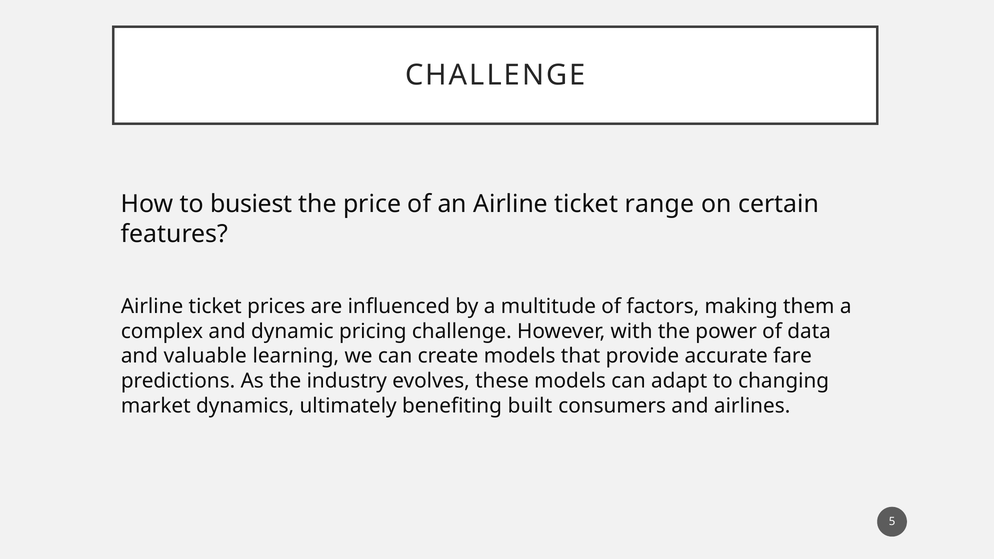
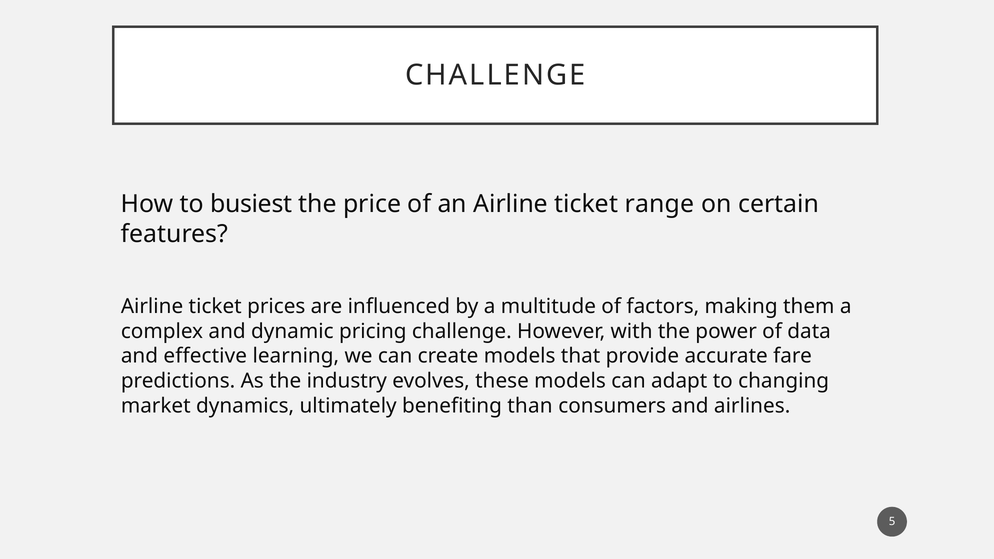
valuable: valuable -> effective
built: built -> than
